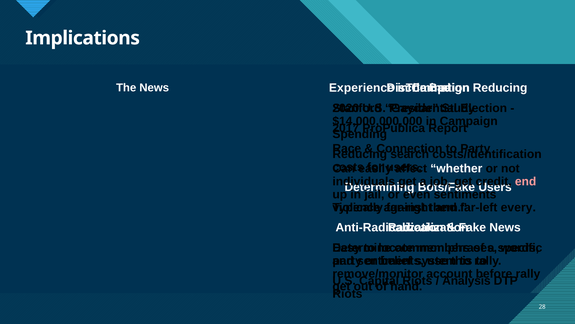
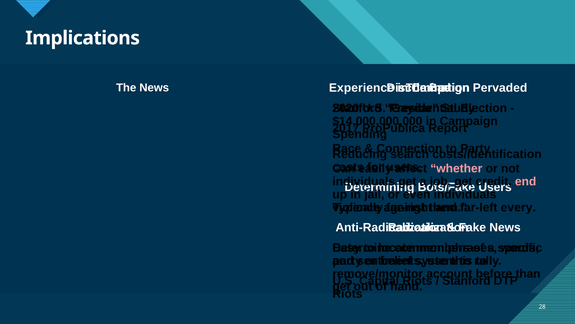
Reducing at (500, 88): Reducing -> Pervaded
whether colour: white -> pink
even sentiments: sentiments -> individuals
before rally: rally -> than
Analysis at (466, 280): Analysis -> Stanford
